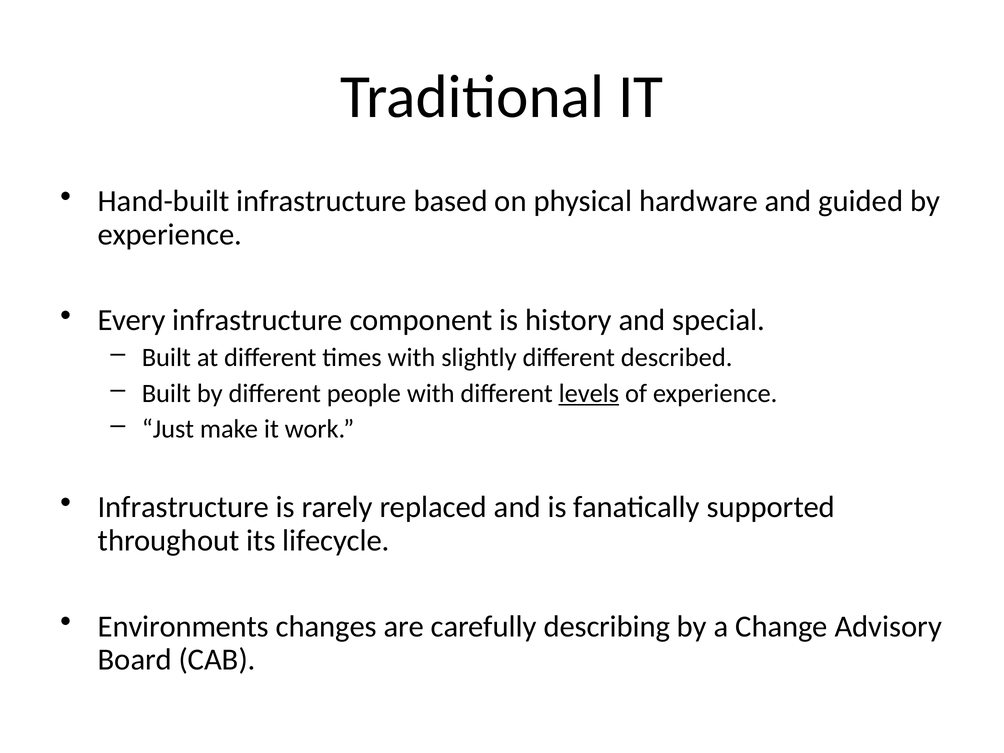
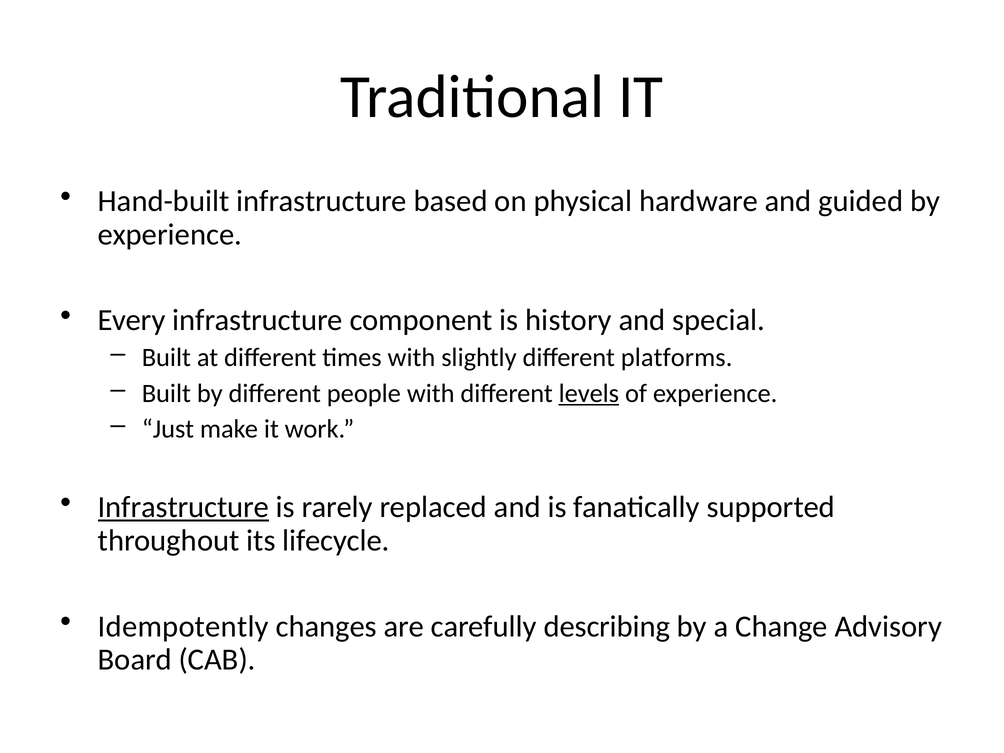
described: described -> platforms
Infrastructure at (183, 507) underline: none -> present
Environments: Environments -> Idempotently
